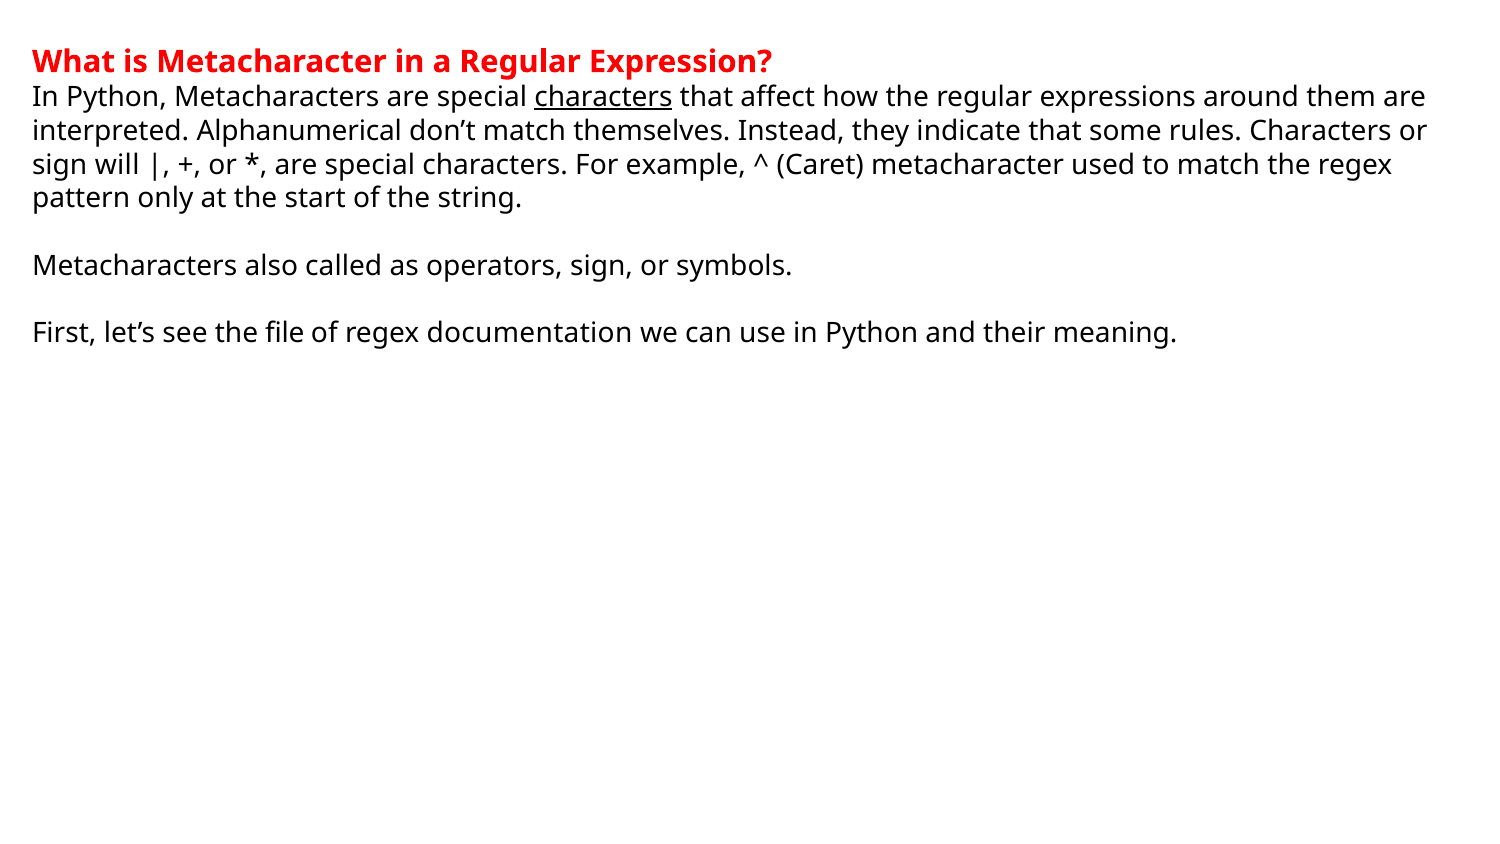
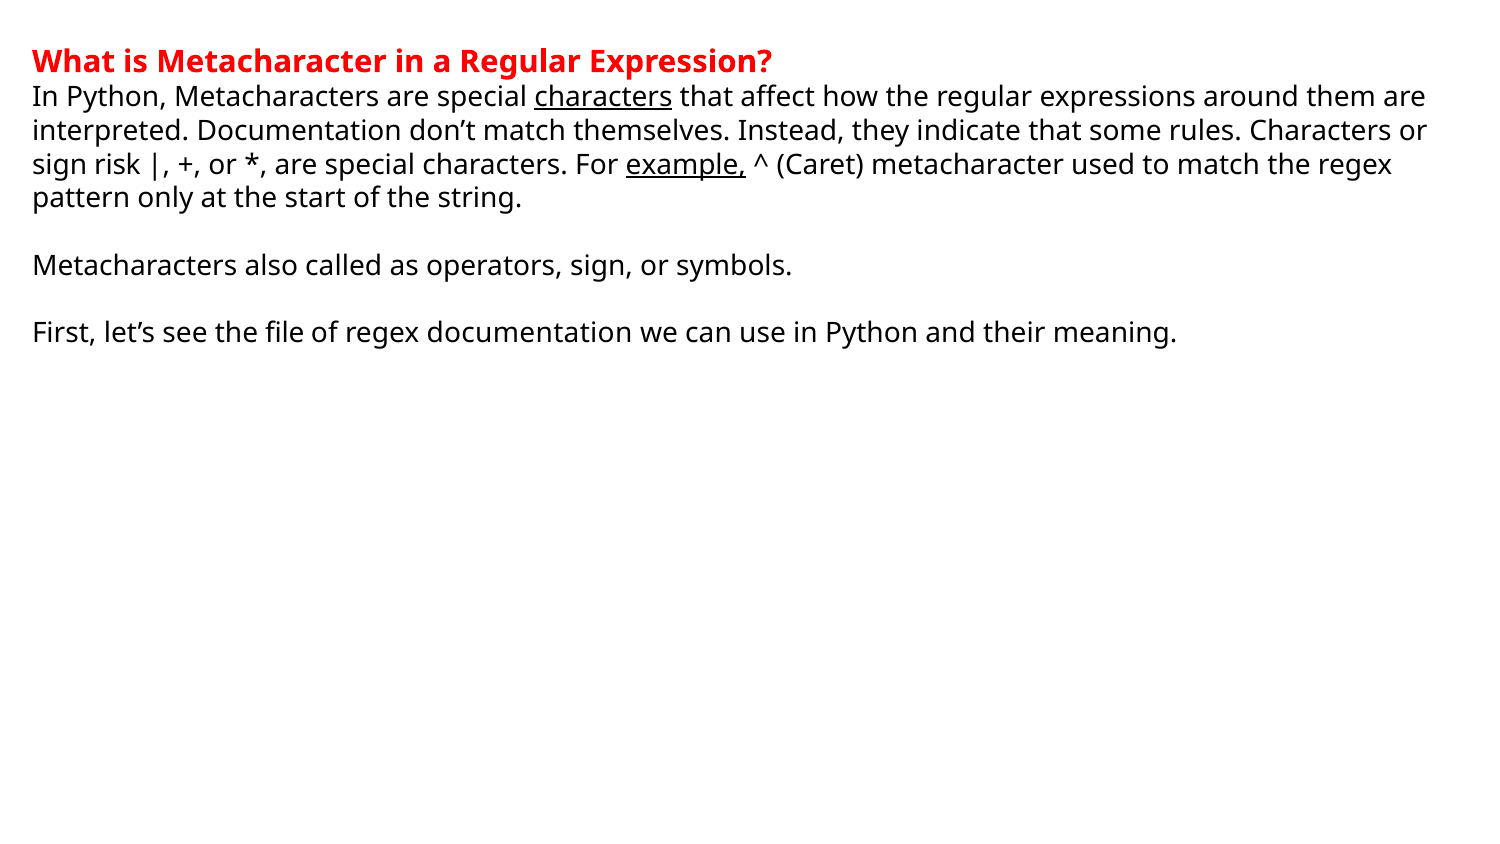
interpreted Alphanumerical: Alphanumerical -> Documentation
will: will -> risk
example underline: none -> present
